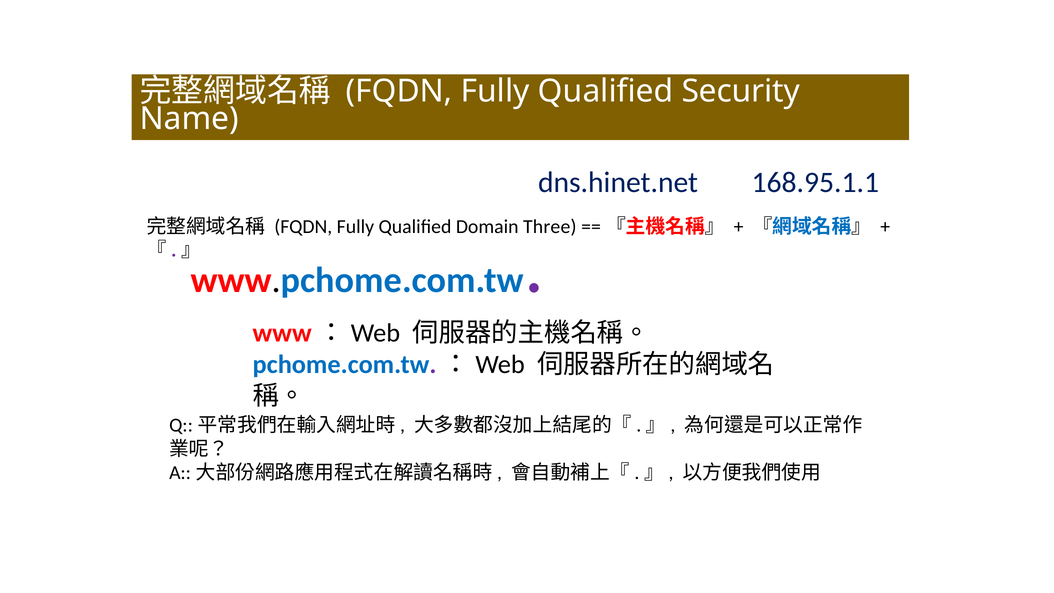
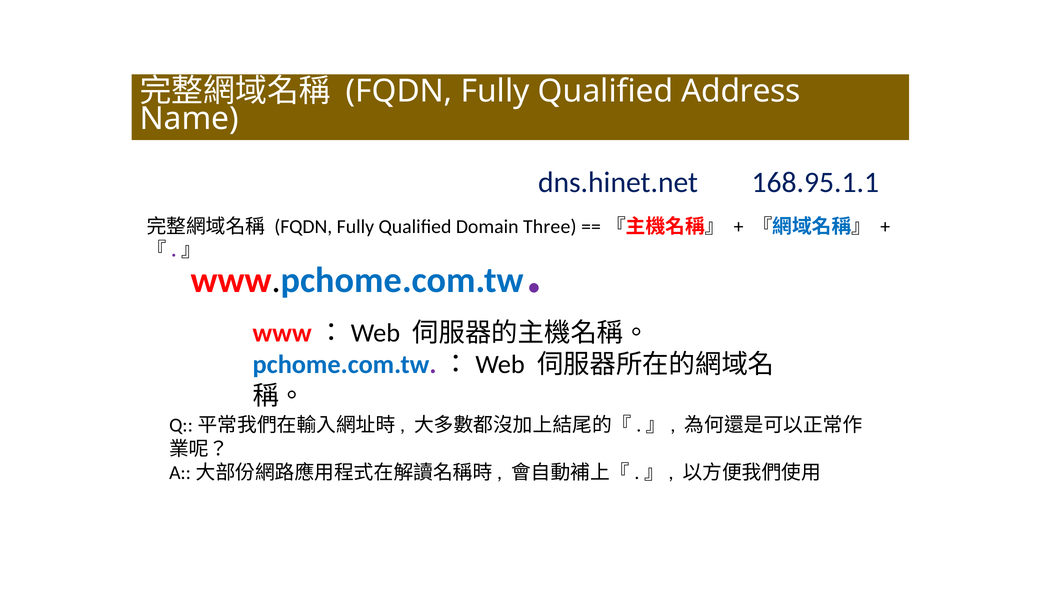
Security: Security -> Address
